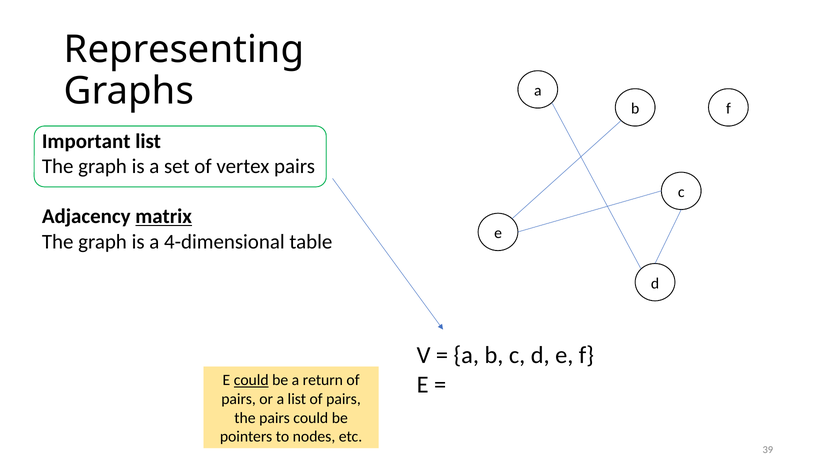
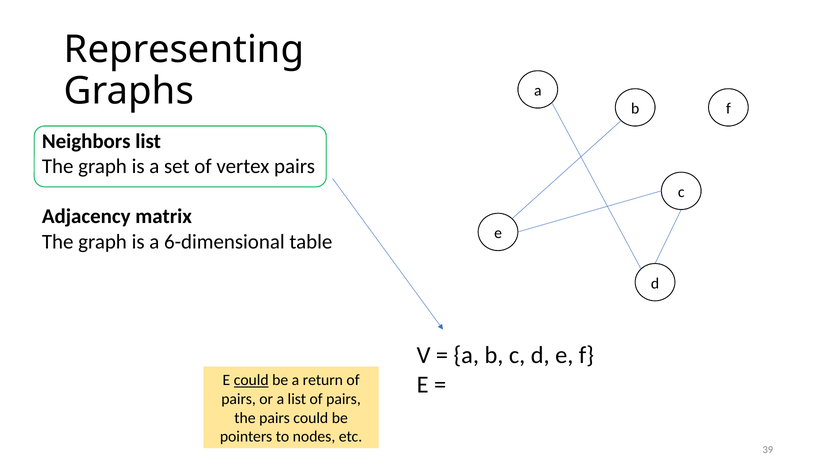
Important: Important -> Neighbors
matrix underline: present -> none
4-dimensional: 4-dimensional -> 6-dimensional
